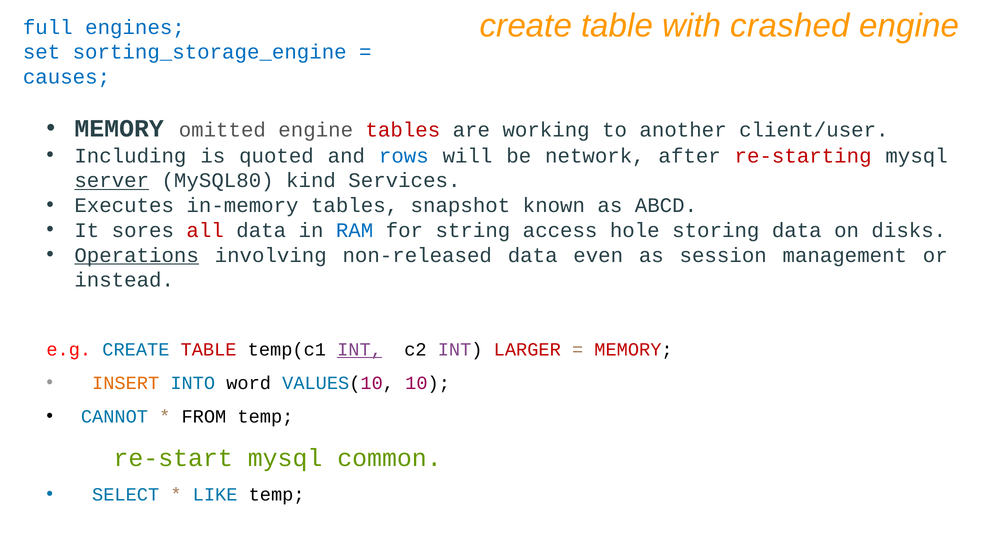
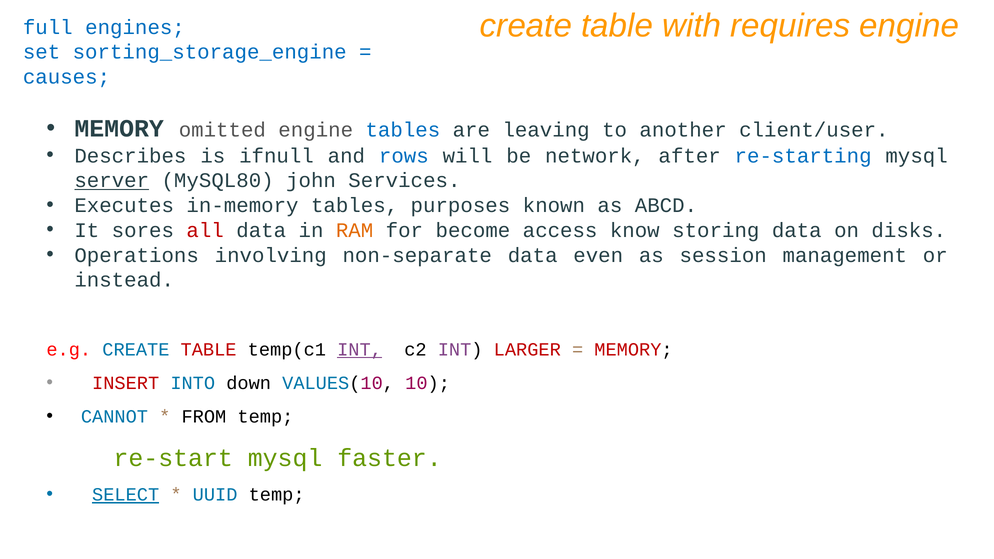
crashed: crashed -> requires
tables at (403, 130) colour: red -> blue
working: working -> leaving
Including: Including -> Describes
quoted: quoted -> ifnull
re-starting colour: red -> blue
kind: kind -> john
snapshot: snapshot -> purposes
RAM colour: blue -> orange
string: string -> become
hole: hole -> know
Operations underline: present -> none
non-released: non-released -> non-separate
INSERT colour: orange -> red
word: word -> down
common: common -> faster
SELECT underline: none -> present
LIKE: LIKE -> UUID
